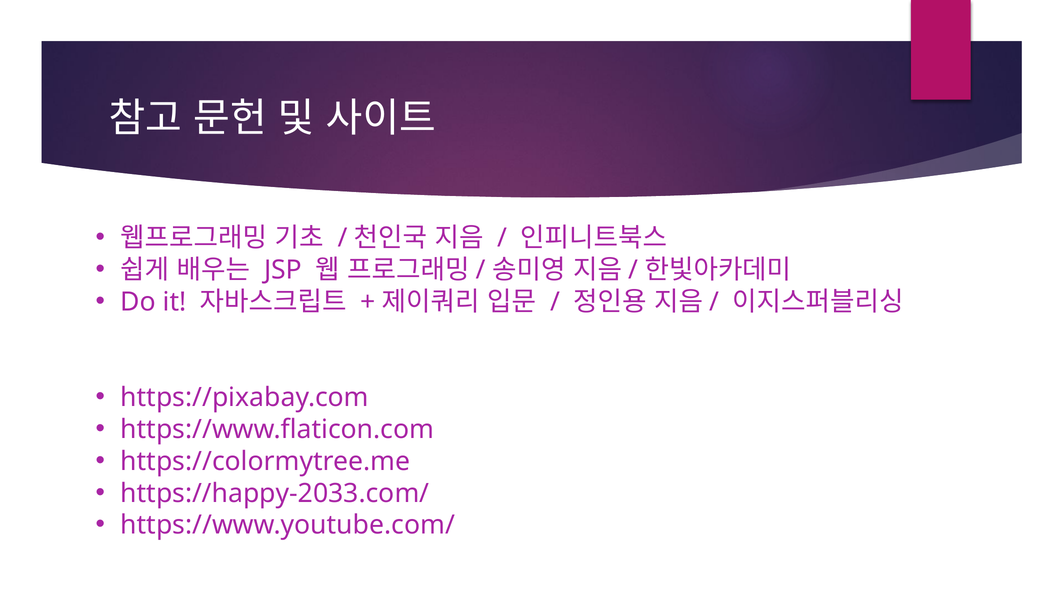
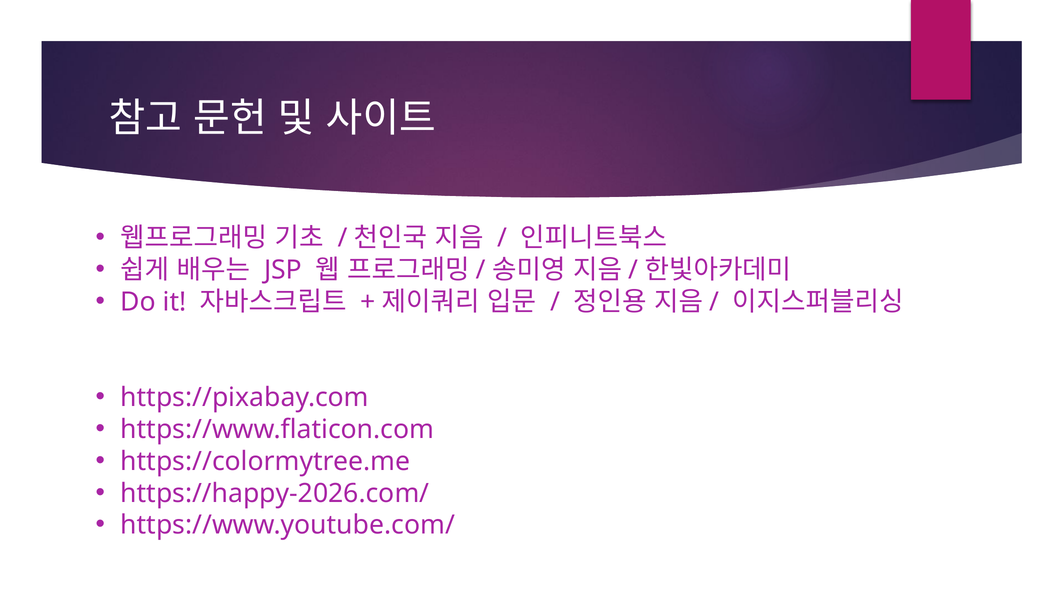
https://happy-2033.com/: https://happy-2033.com/ -> https://happy-2026.com/
